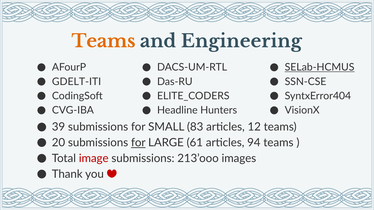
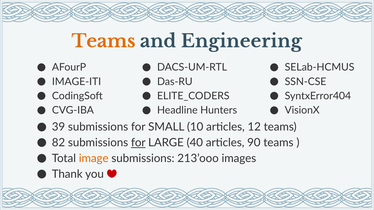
SELab-HCMUS underline: present -> none
GDELT-ITI: GDELT-ITI -> IMAGE-ITI
83: 83 -> 10
20: 20 -> 82
61: 61 -> 40
94: 94 -> 90
image colour: red -> orange
